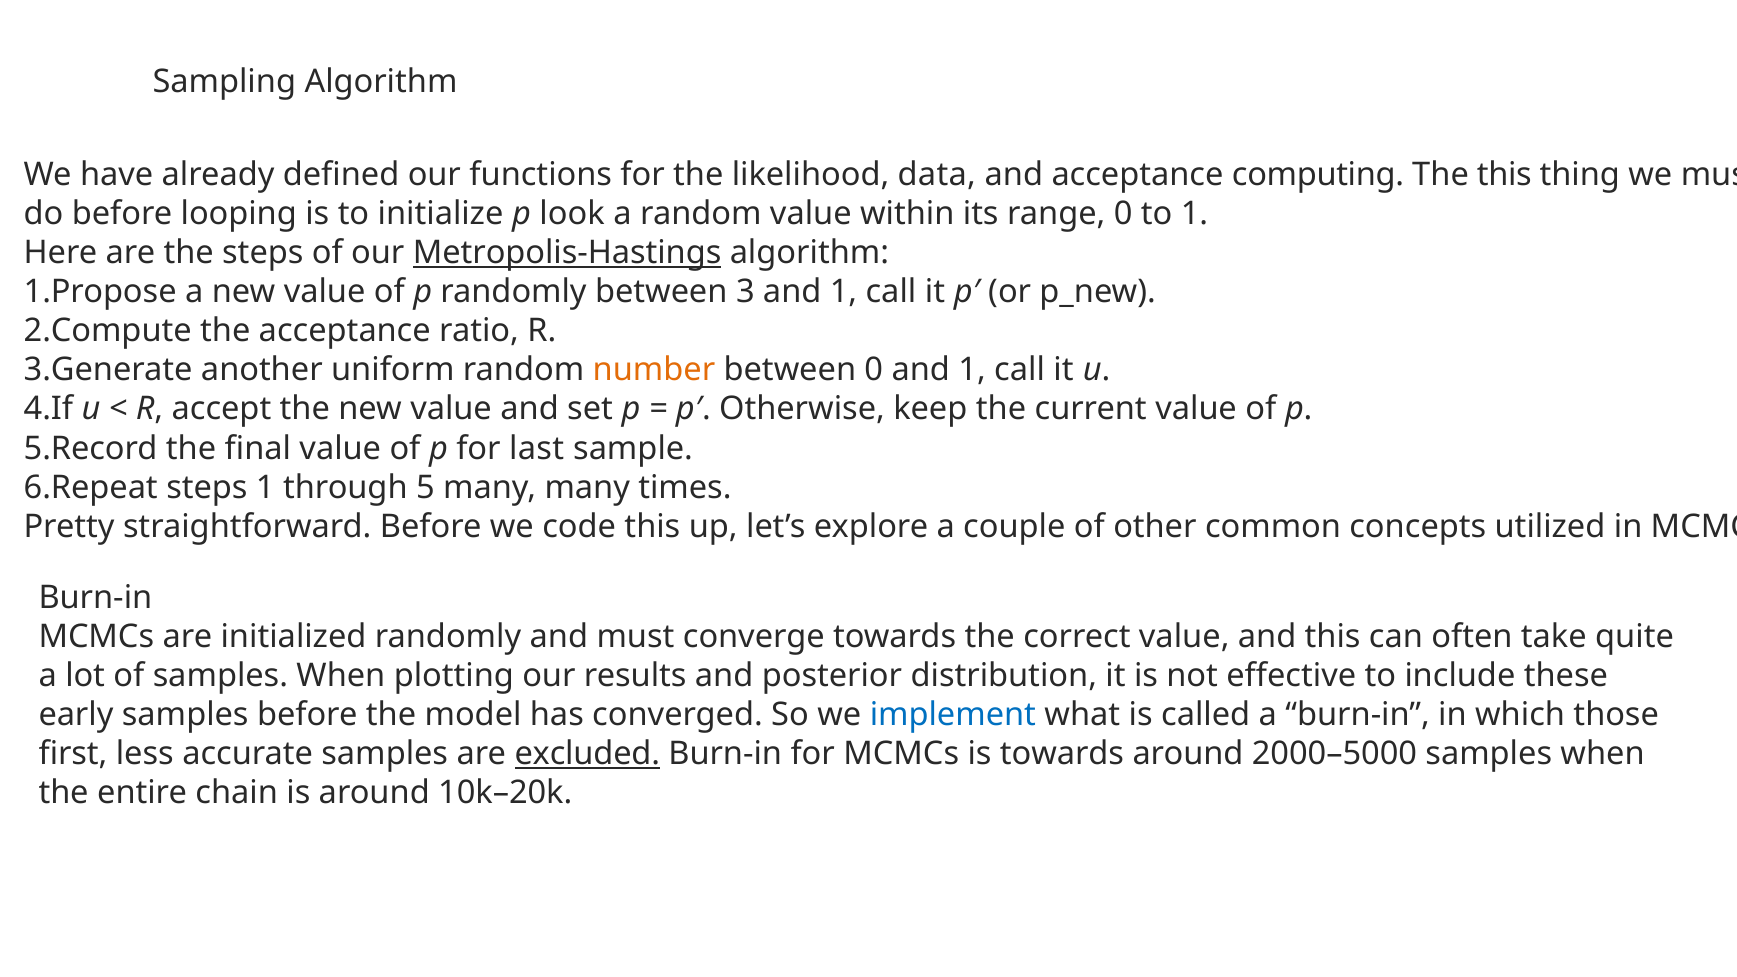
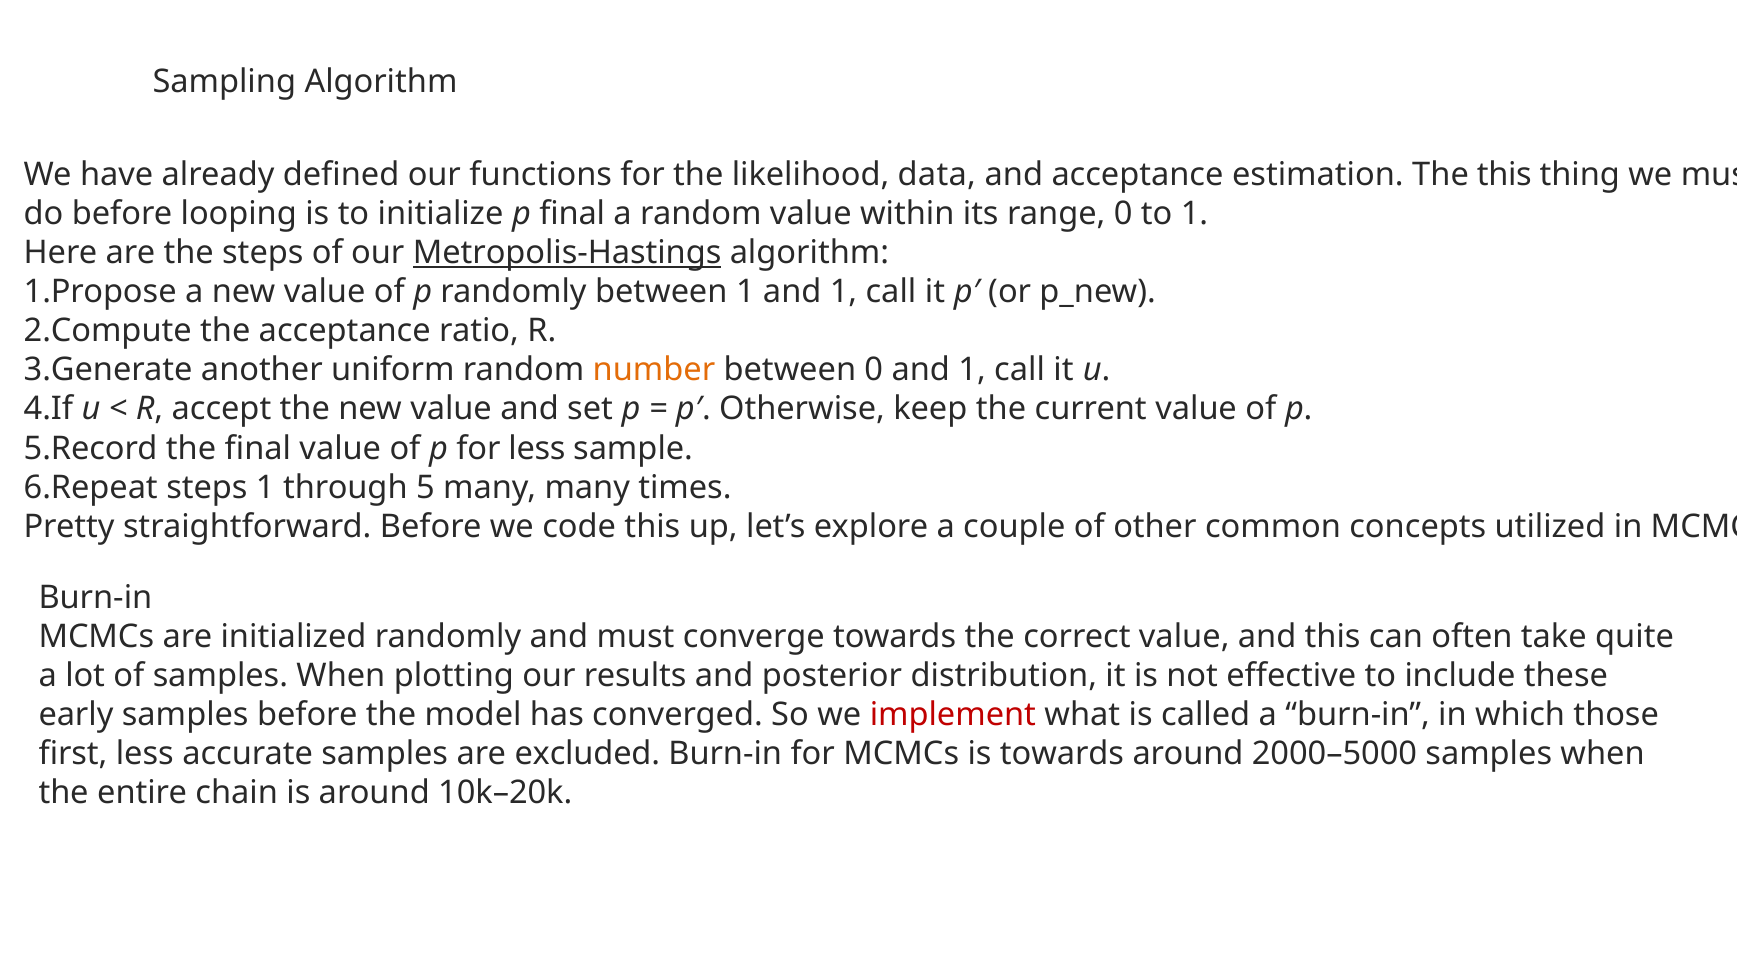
computing: computing -> estimation
p look: look -> final
between 3: 3 -> 1
for last: last -> less
implement colour: blue -> red
excluded underline: present -> none
